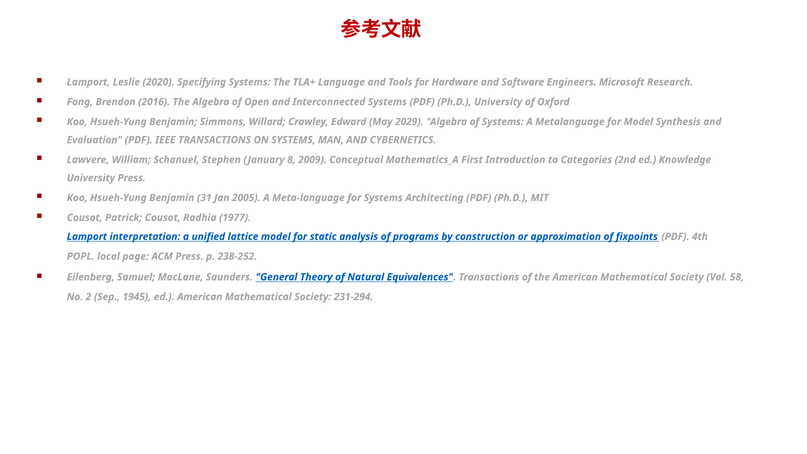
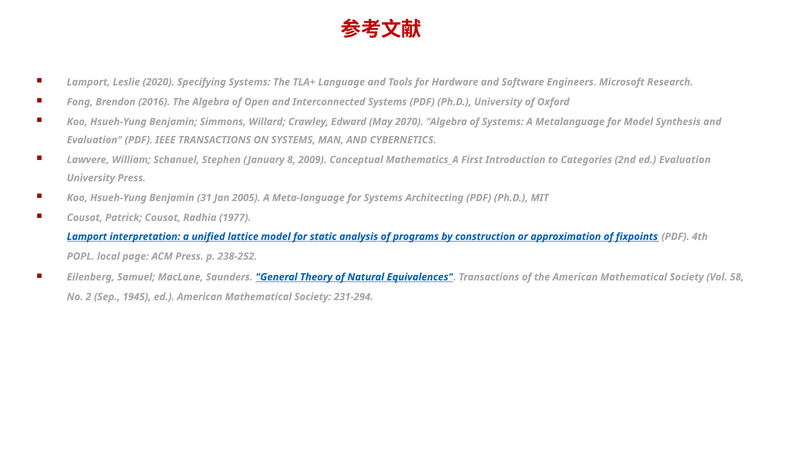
2029: 2029 -> 2070
ed Knowledge: Knowledge -> Evaluation
